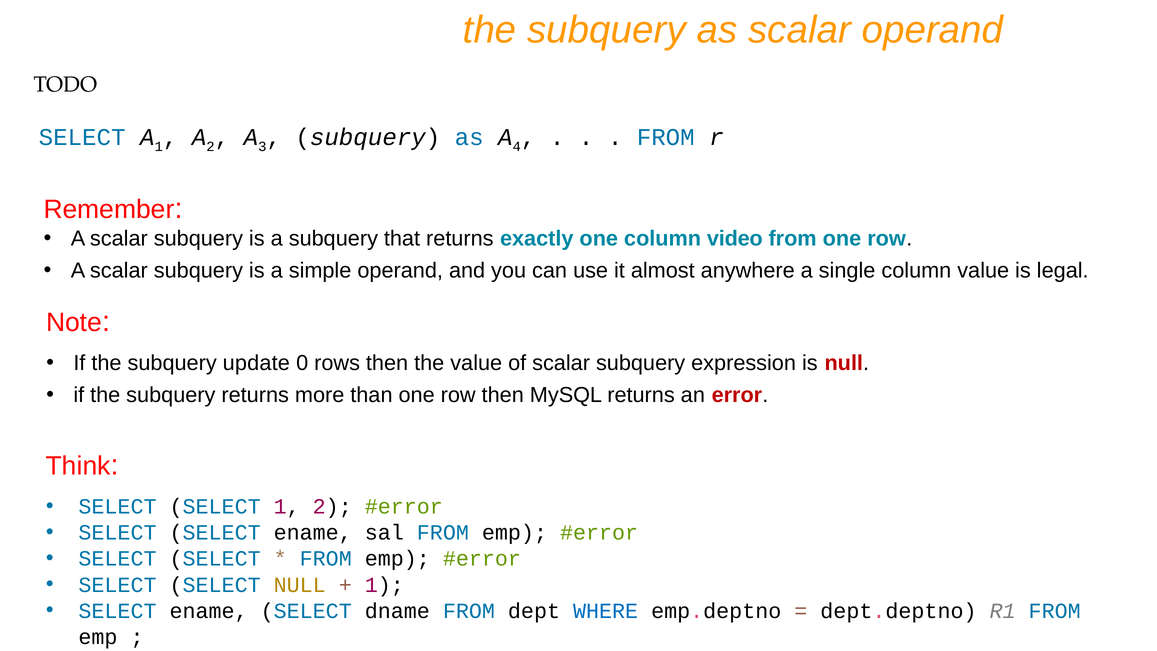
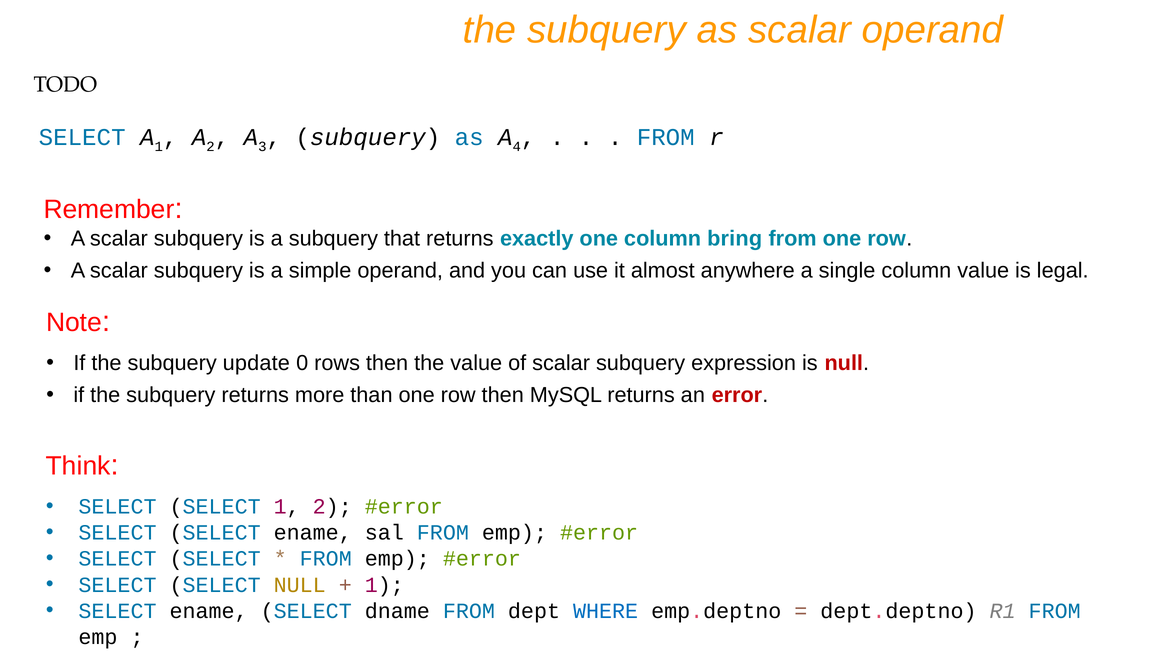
video: video -> bring
